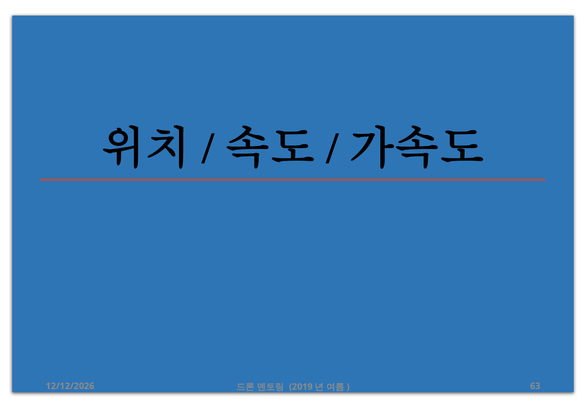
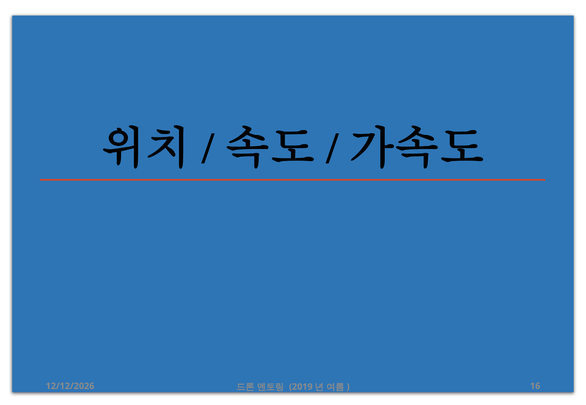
63: 63 -> 16
